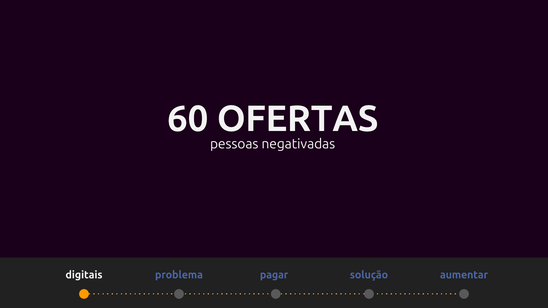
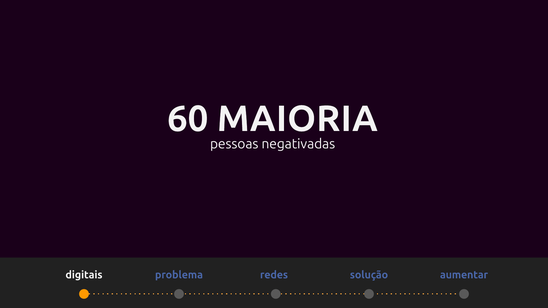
OFERTAS: OFERTAS -> MAIORIA
pagar: pagar -> redes
